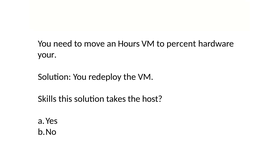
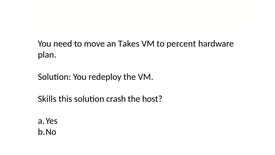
Hours: Hours -> Takes
your: your -> plan
takes: takes -> crash
